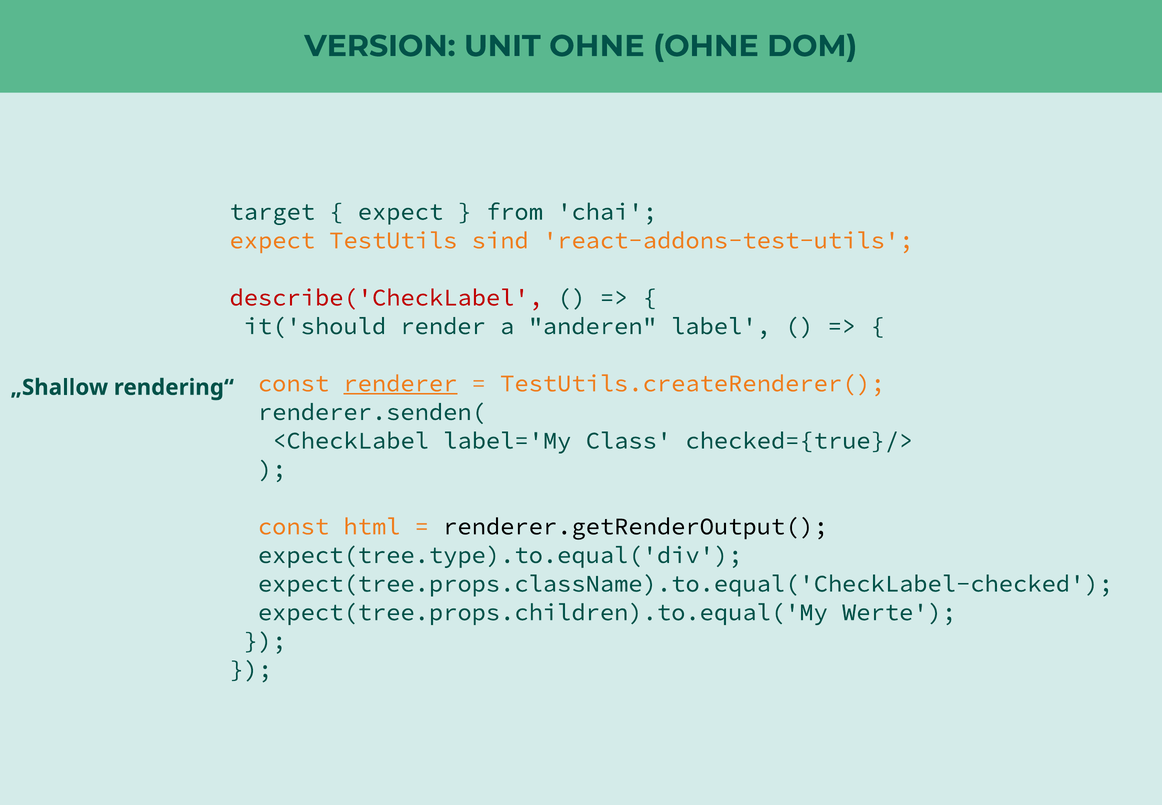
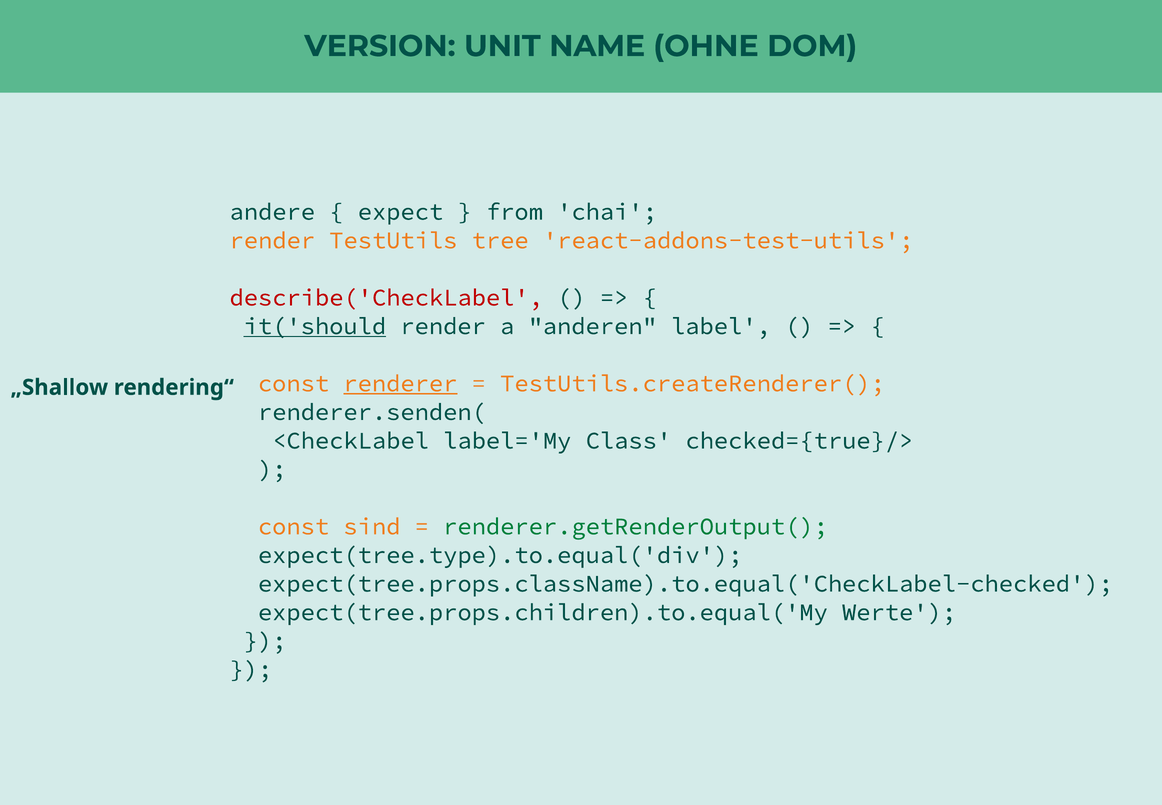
UNIT OHNE: OHNE -> NAME
target: target -> andere
expect at (272, 240): expect -> render
sind: sind -> tree
it('should underline: none -> present
html: html -> sind
renderer.getRenderOutput( colour: black -> green
